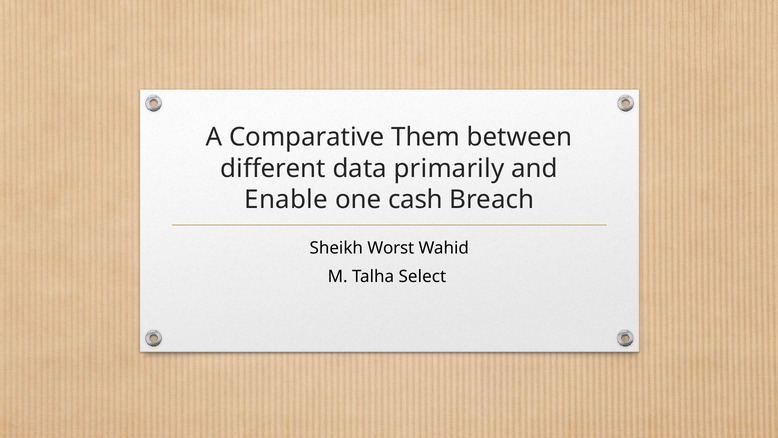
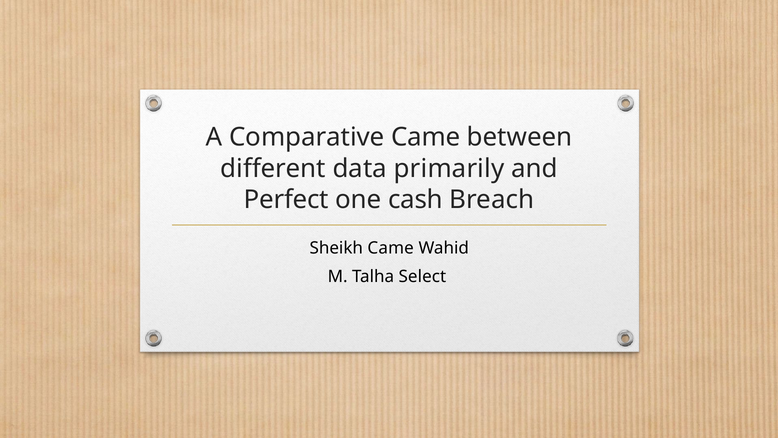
Comparative Them: Them -> Came
Enable: Enable -> Perfect
Sheikh Worst: Worst -> Came
